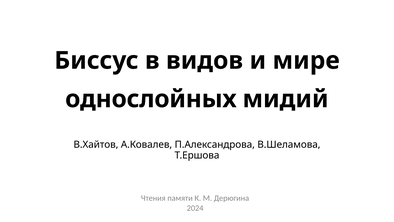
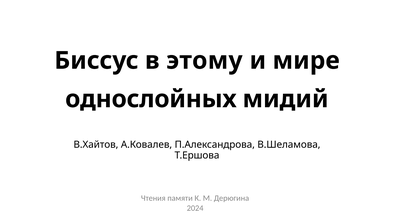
видов: видов -> этому
